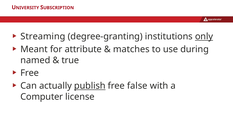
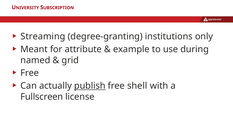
only underline: present -> none
matches: matches -> example
true: true -> grid
false: false -> shell
Computer: Computer -> Fullscreen
